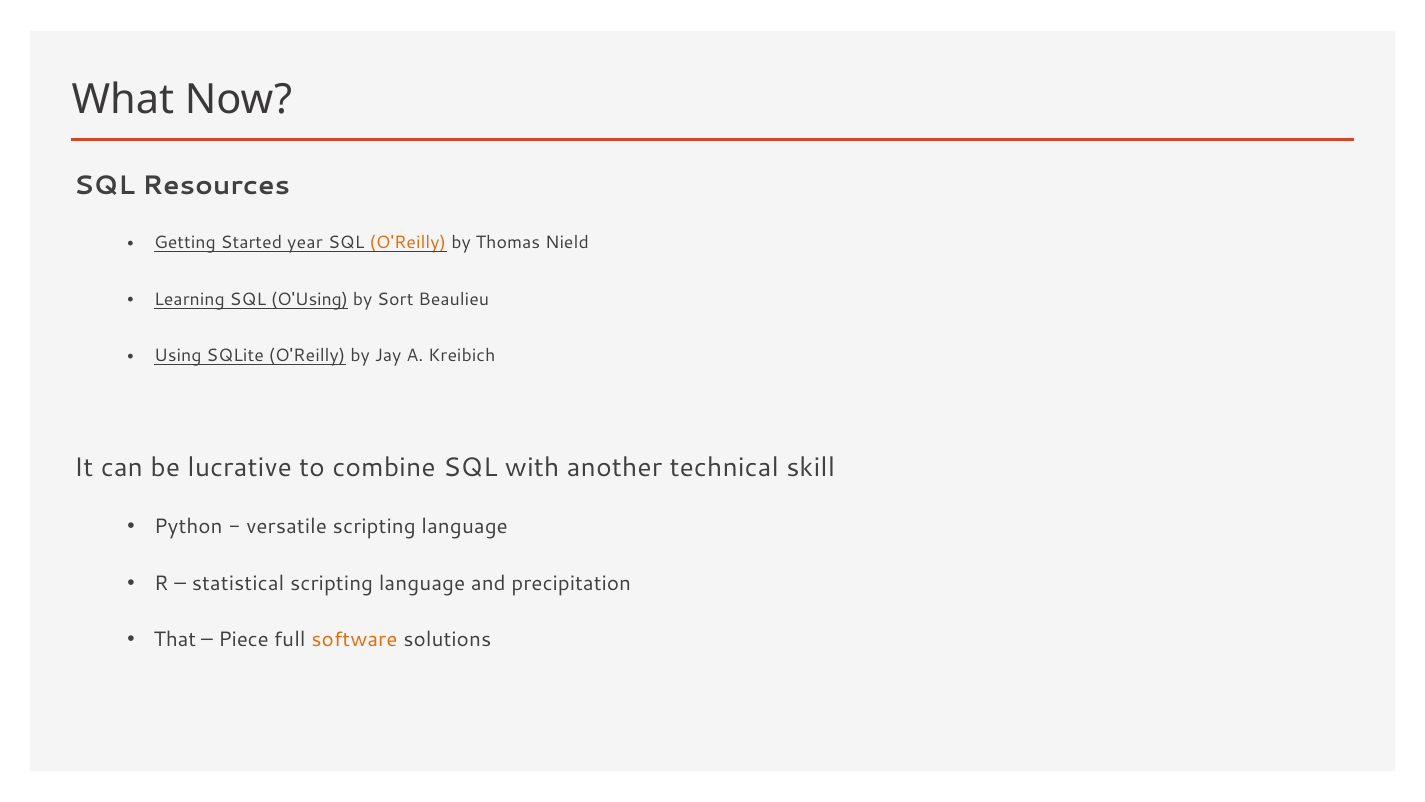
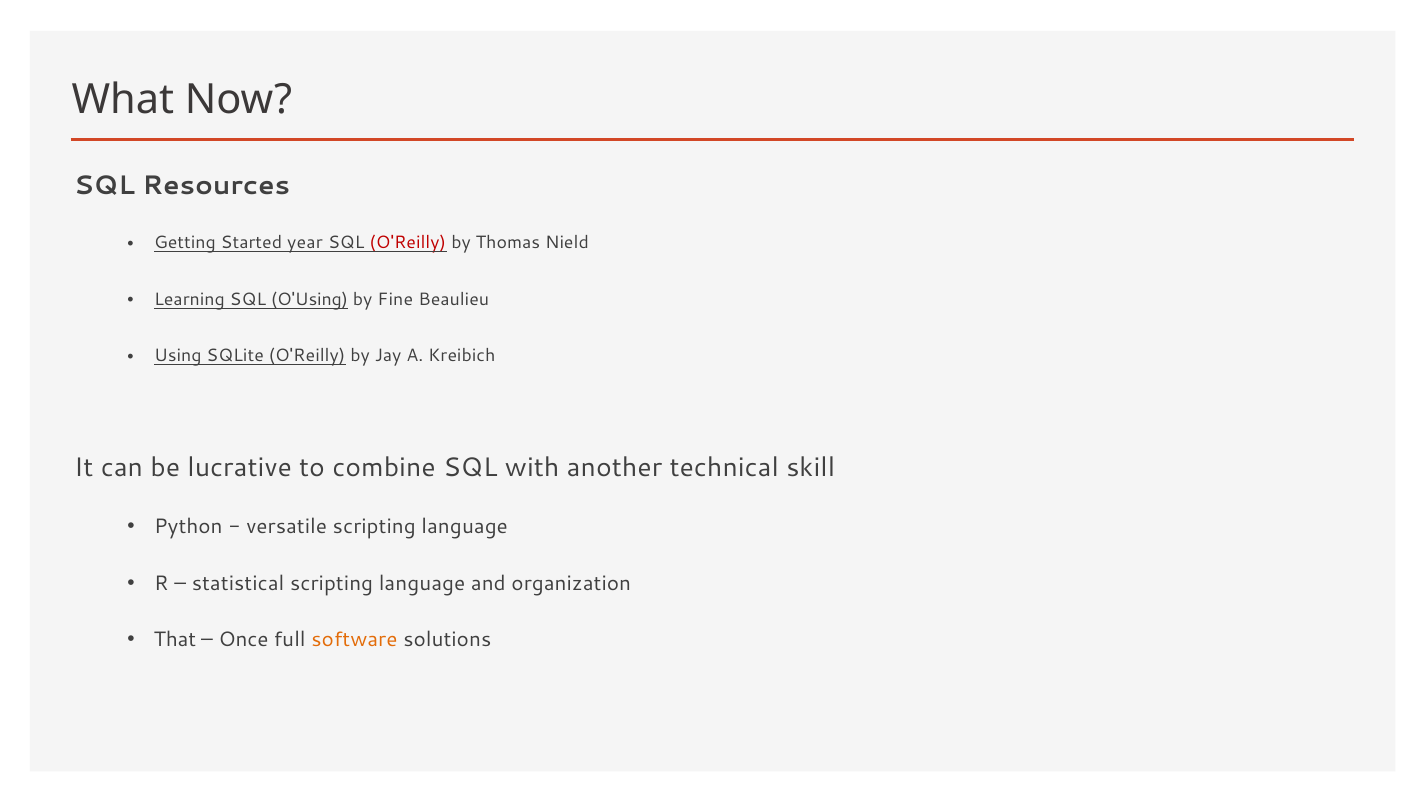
O'Reilly at (408, 243) colour: orange -> red
Sort: Sort -> Fine
precipitation: precipitation -> organization
Piece: Piece -> Once
